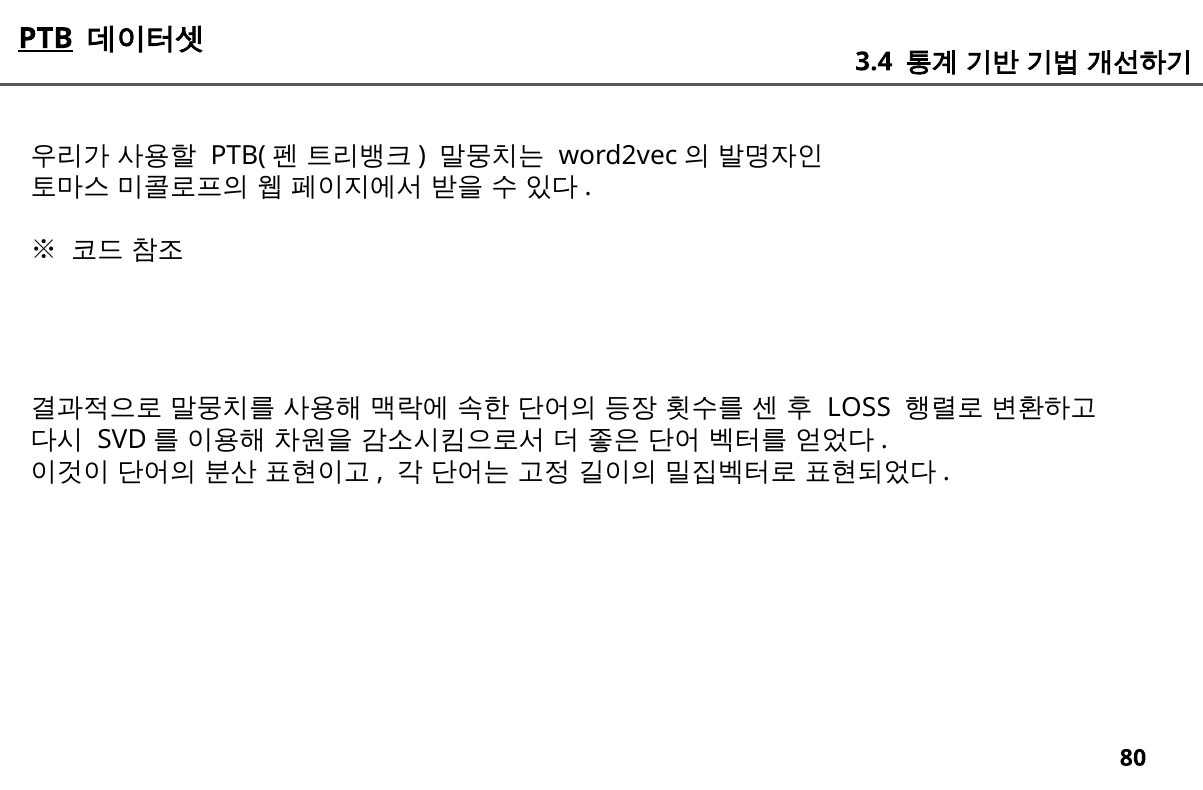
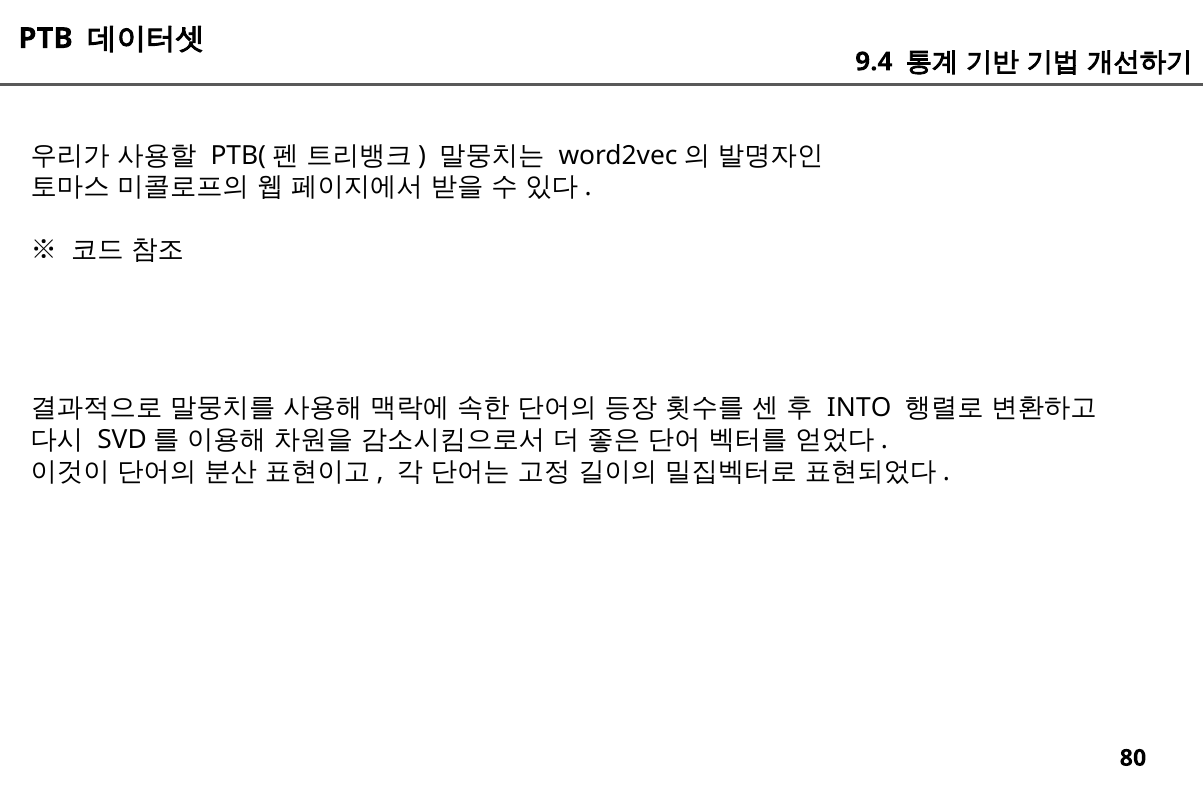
PTB underline: present -> none
3.4: 3.4 -> 9.4
LOSS: LOSS -> INTO
